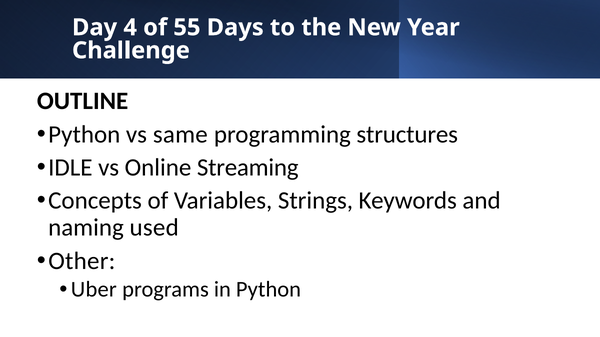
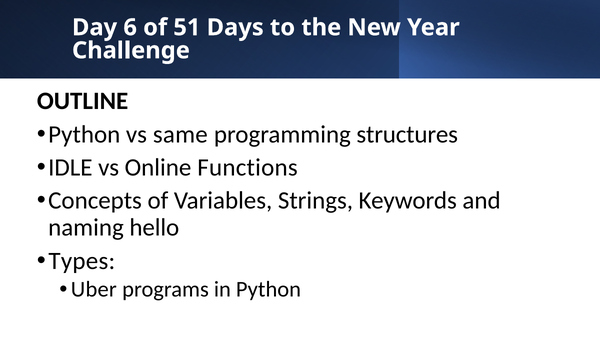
4: 4 -> 6
55: 55 -> 51
Streaming: Streaming -> Functions
used: used -> hello
Other: Other -> Types
